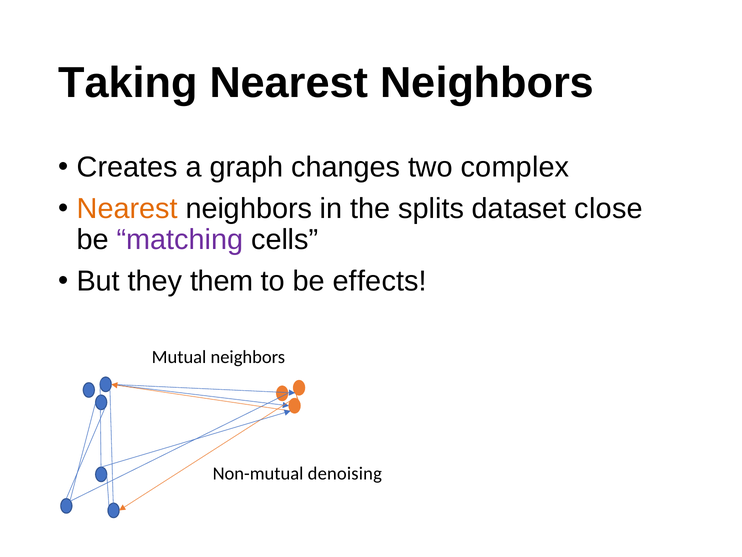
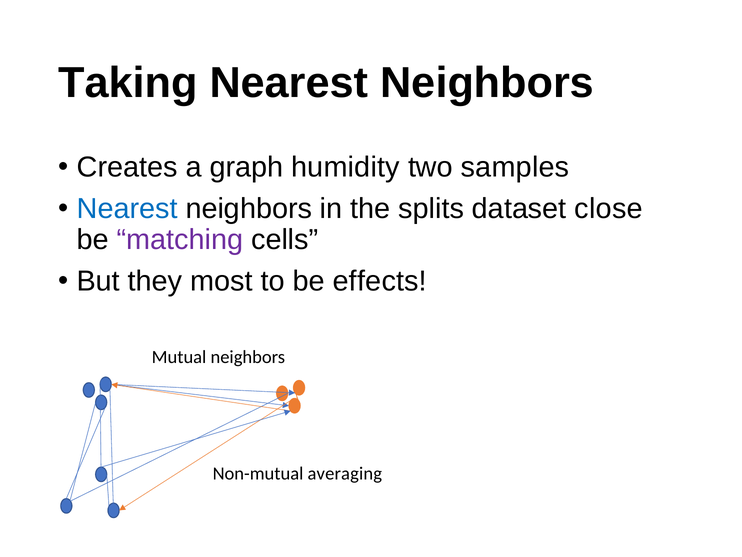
changes: changes -> humidity
complex: complex -> samples
Nearest at (127, 209) colour: orange -> blue
them: them -> most
denoising: denoising -> averaging
